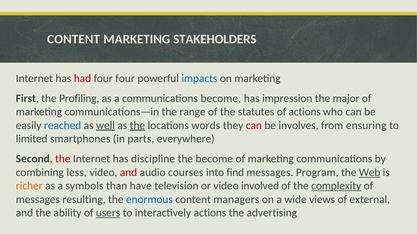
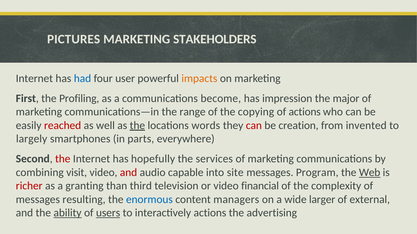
CONTENT at (74, 39): CONTENT -> PICTURES
had colour: red -> blue
four four: four -> user
impacts colour: blue -> orange
statutes: statutes -> copying
reached colour: blue -> red
well underline: present -> none
involves: involves -> creation
ensuring: ensuring -> invented
limited: limited -> largely
discipline: discipline -> hopefully
the become: become -> services
less: less -> visit
courses: courses -> capable
find: find -> site
richer colour: orange -> red
symbols: symbols -> granting
have: have -> third
involved: involved -> financial
complexity underline: present -> none
views: views -> larger
ability underline: none -> present
